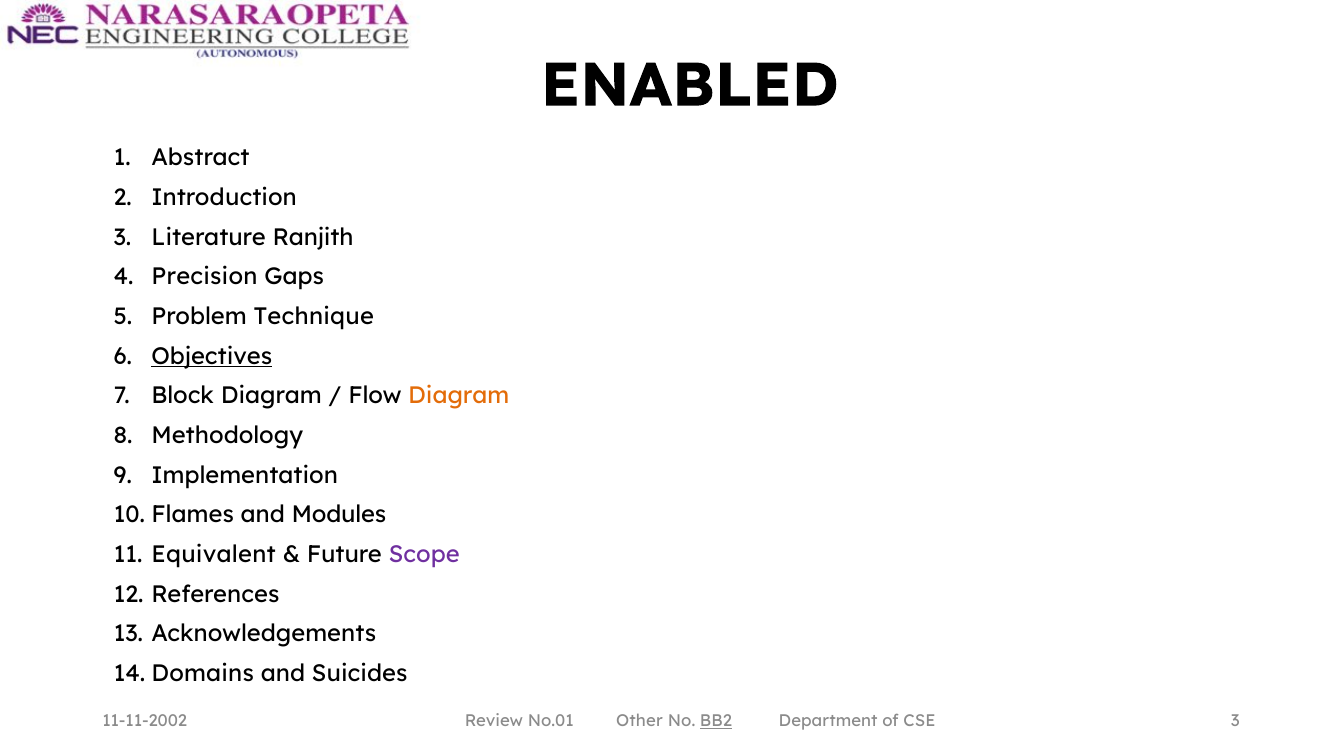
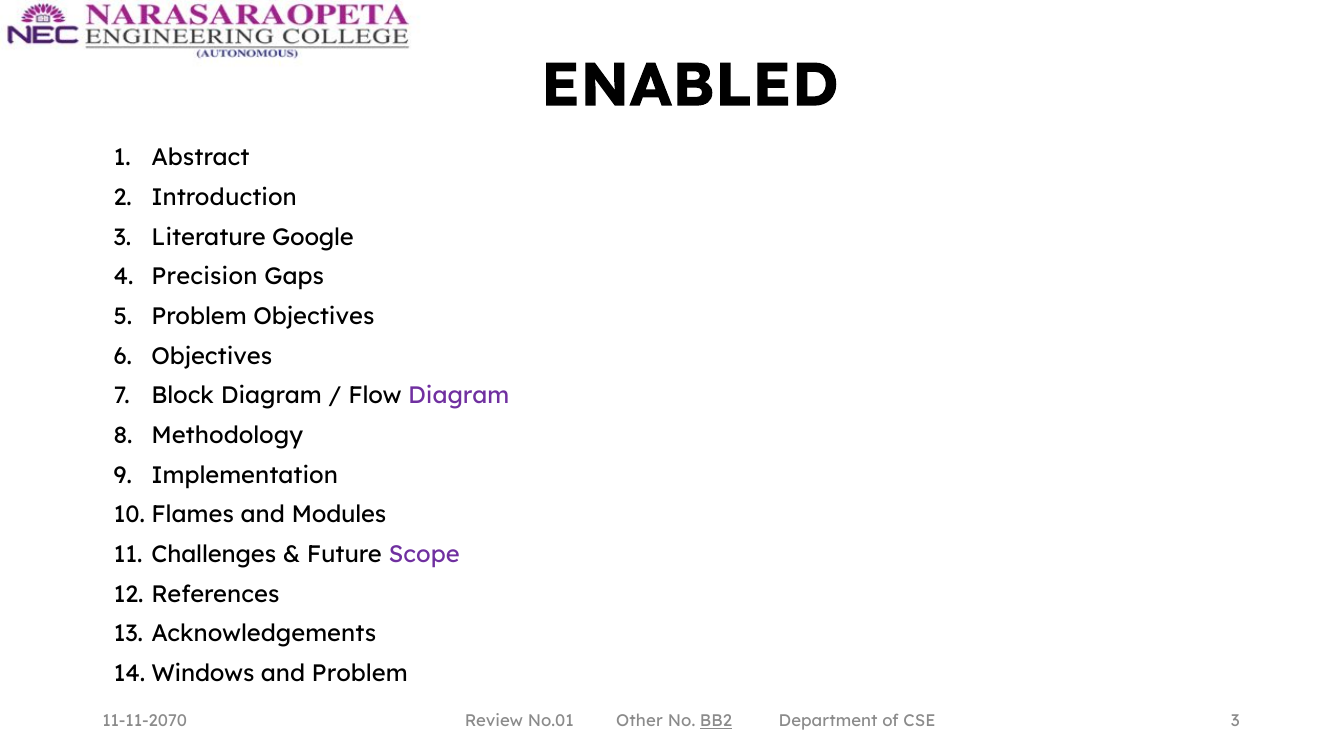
Ranjith: Ranjith -> Google
Problem Technique: Technique -> Objectives
Objectives at (212, 356) underline: present -> none
Diagram at (459, 396) colour: orange -> purple
Equivalent: Equivalent -> Challenges
Domains: Domains -> Windows
and Suicides: Suicides -> Problem
11-11-2002: 11-11-2002 -> 11-11-2070
